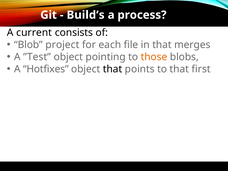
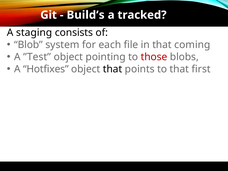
process: process -> tracked
current: current -> staging
project: project -> system
merges: merges -> coming
those colour: orange -> red
